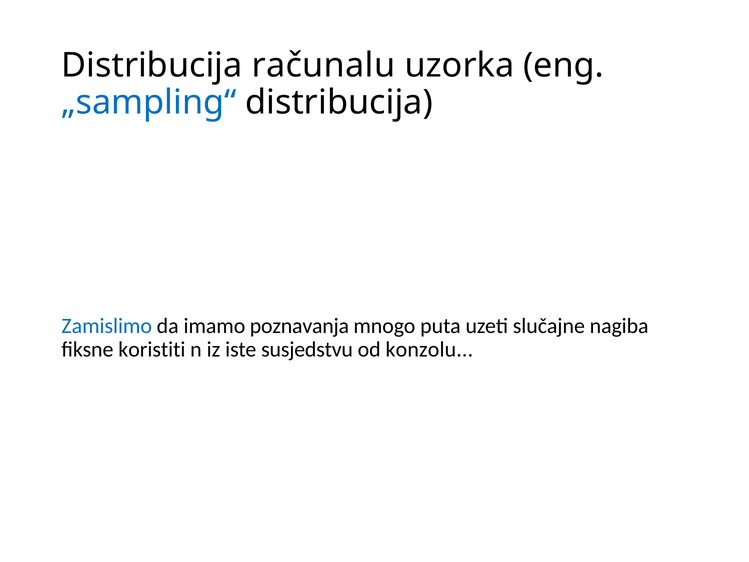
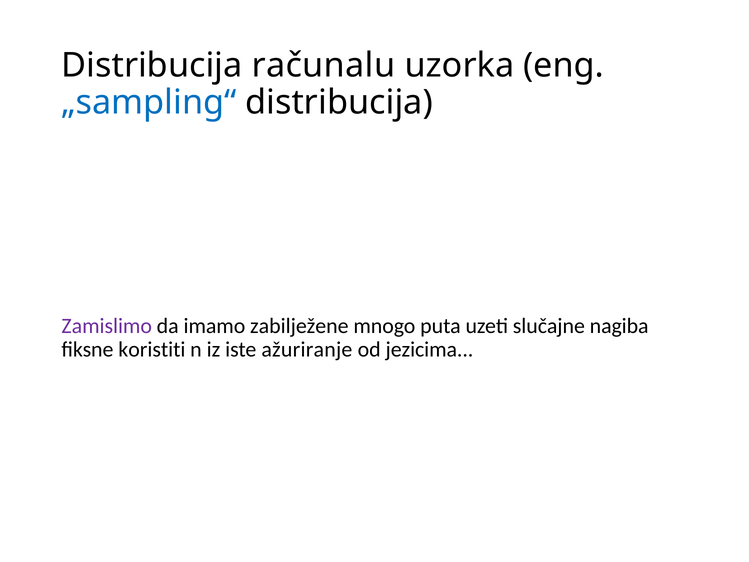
Zamislimo colour: blue -> purple
poznavanja: poznavanja -> zabilježene
susjedstvu: susjedstvu -> ažuriranje
konzolu: konzolu -> jezicima
